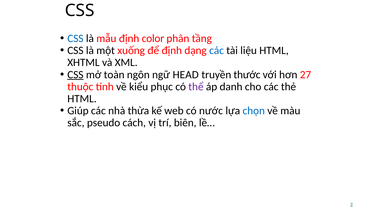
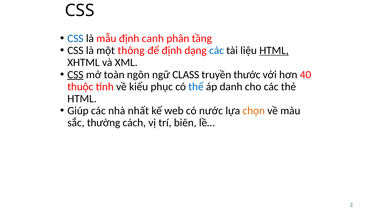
color: color -> canh
xuống: xuống -> thông
HTML at (274, 50) underline: none -> present
HEAD: HEAD -> CLASS
27: 27 -> 40
thể colour: purple -> blue
thừa: thừa -> nhất
chọn colour: blue -> orange
pseudo: pseudo -> thường
